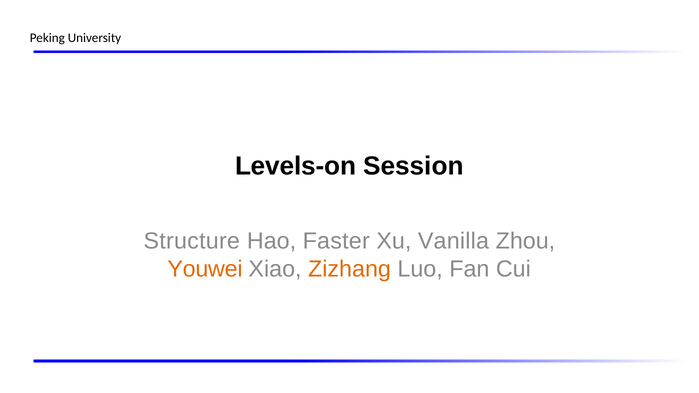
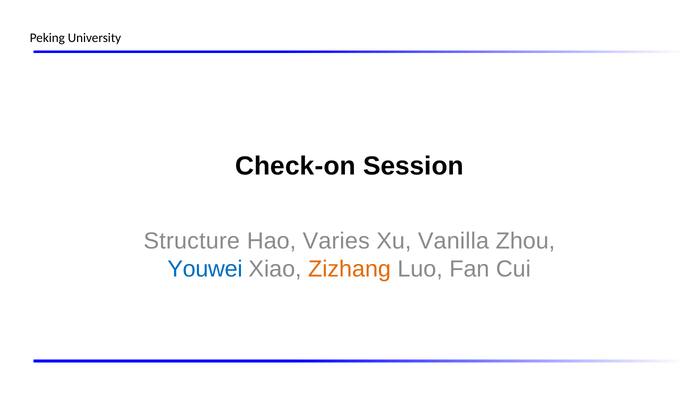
Levels-on: Levels-on -> Check-on
Faster: Faster -> Varies
Youwei colour: orange -> blue
